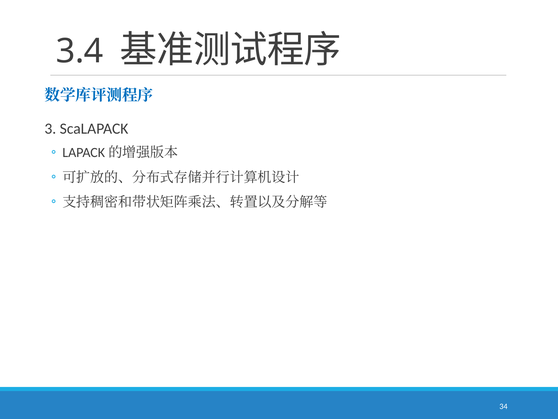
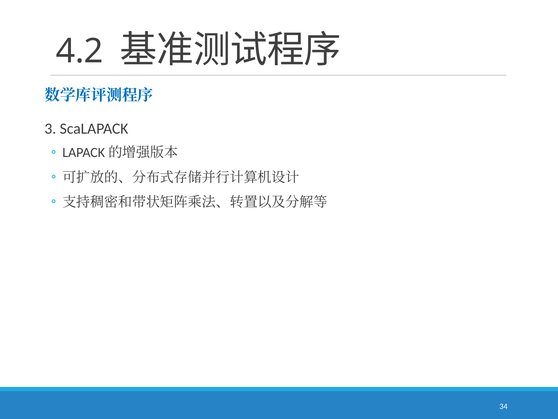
3.4: 3.4 -> 4.2
